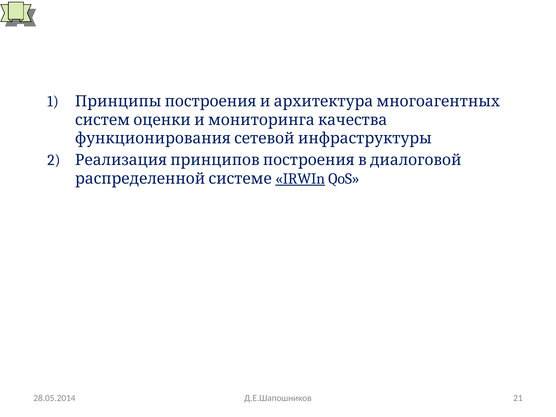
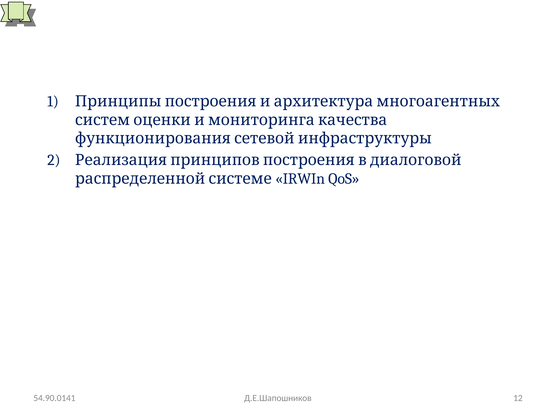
IRWIn underline: present -> none
21: 21 -> 12
28.05.2014: 28.05.2014 -> 54.90.0141
